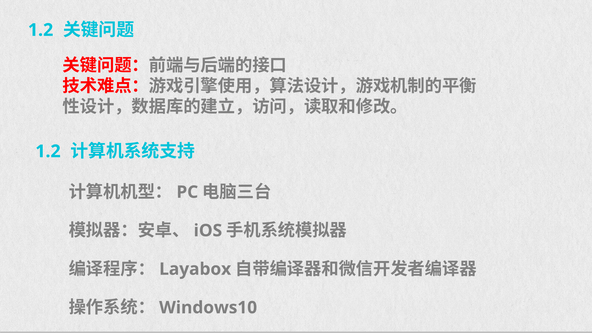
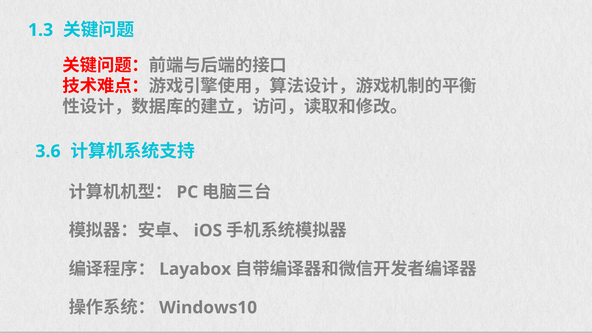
1.2 at (41, 30): 1.2 -> 1.3
1.2 at (48, 151): 1.2 -> 3.6
